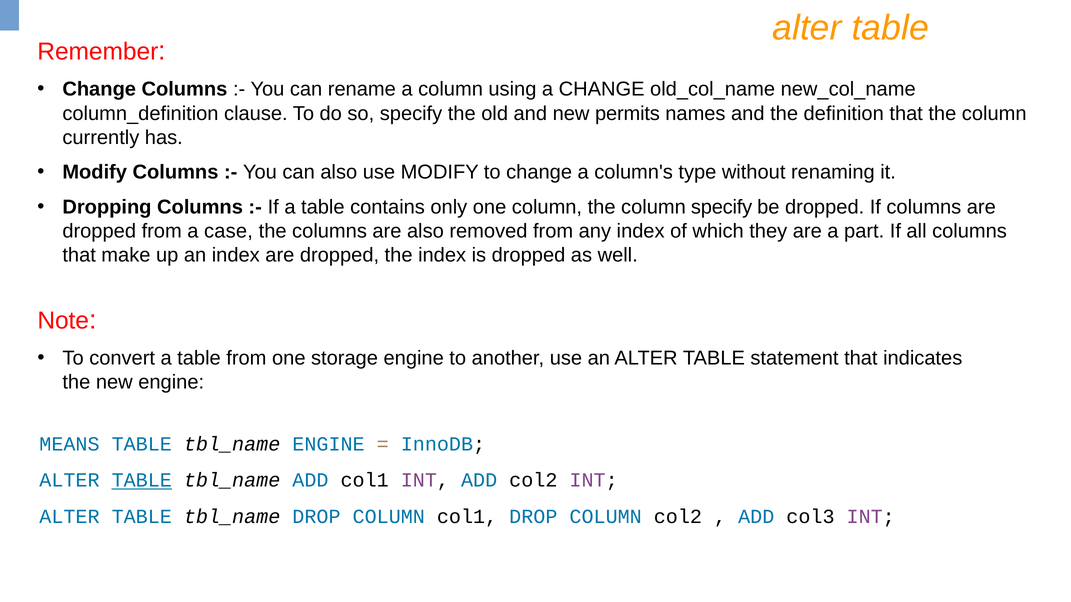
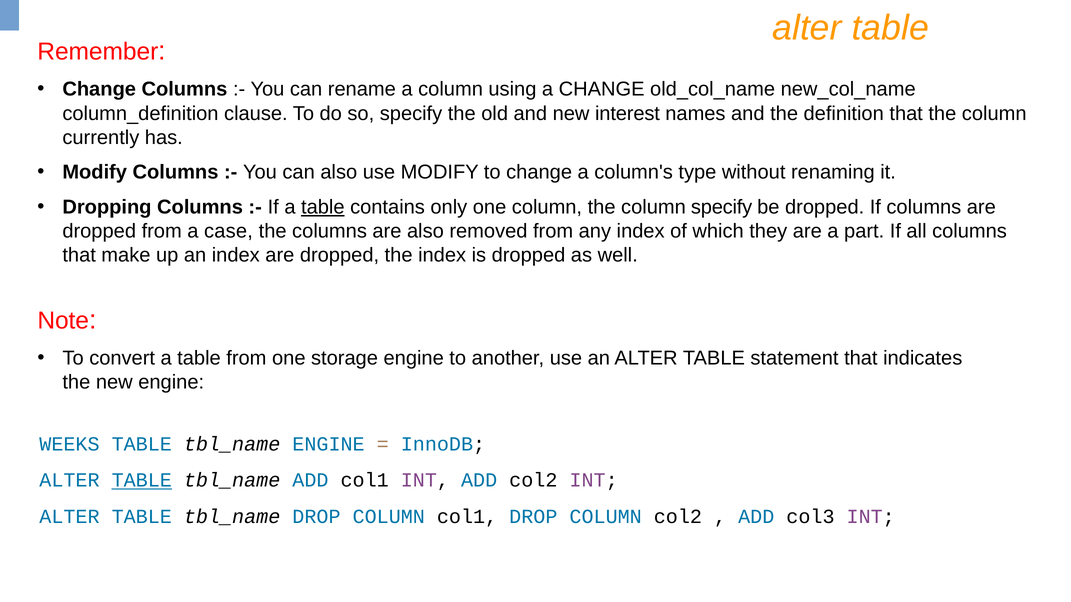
permits: permits -> interest
table at (323, 207) underline: none -> present
MEANS: MEANS -> WEEKS
